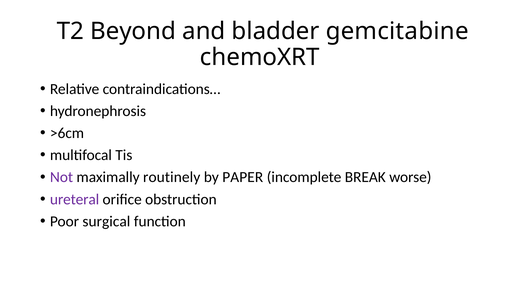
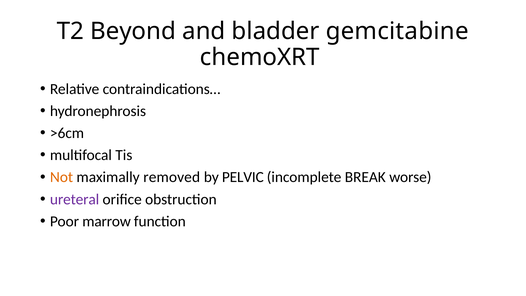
Not colour: purple -> orange
routinely: routinely -> removed
PAPER: PAPER -> PELVIC
surgical: surgical -> marrow
